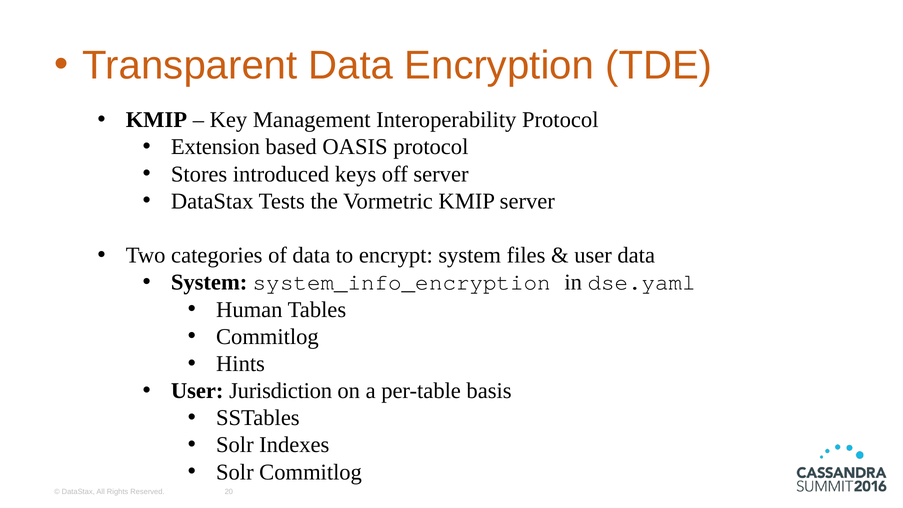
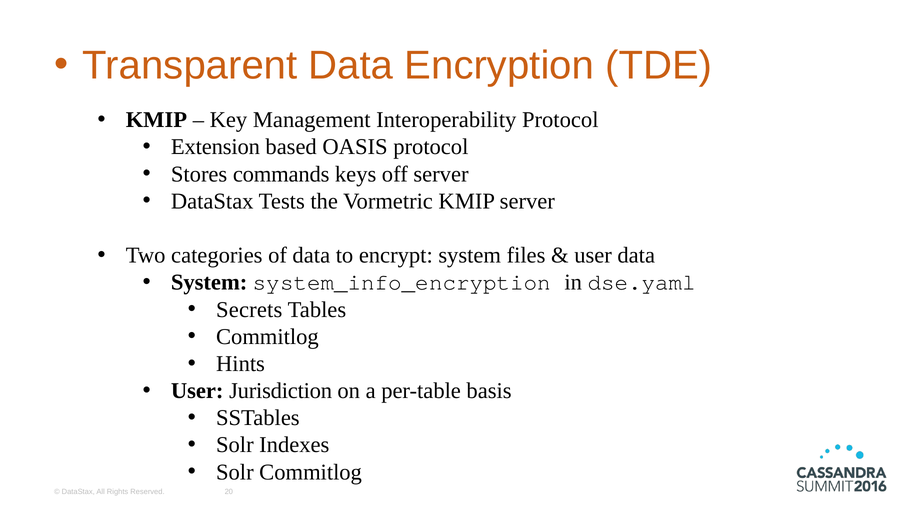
introduced: introduced -> commands
Human: Human -> Secrets
